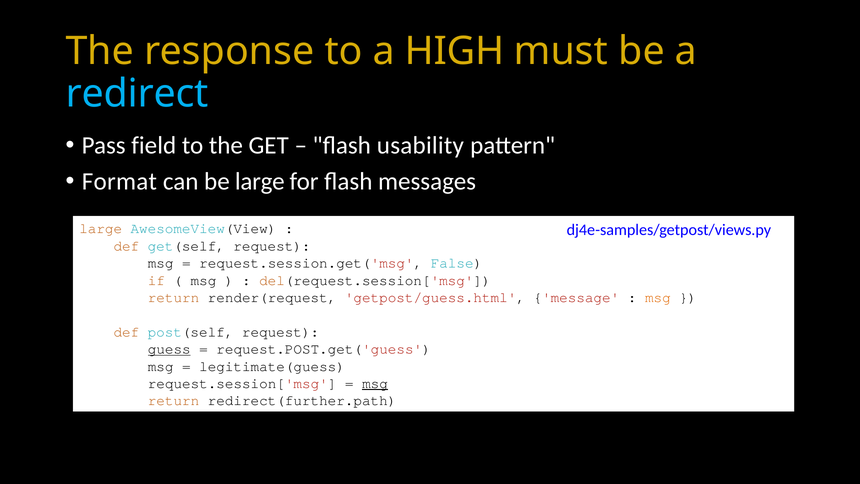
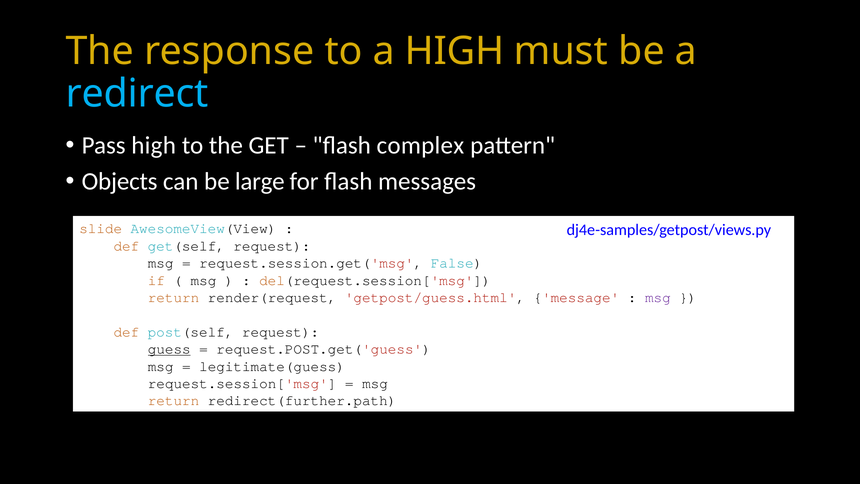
Pass field: field -> high
usability: usability -> complex
Format: Format -> Objects
large at (101, 229): large -> slide
msg at (658, 297) colour: orange -> purple
msg at (375, 383) underline: present -> none
